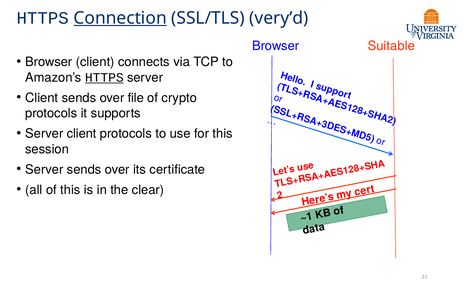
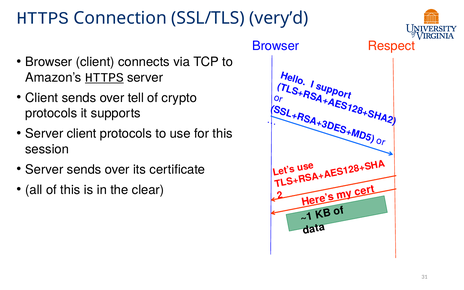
Connection underline: present -> none
Suitable: Suitable -> Respect
file: file -> tell
